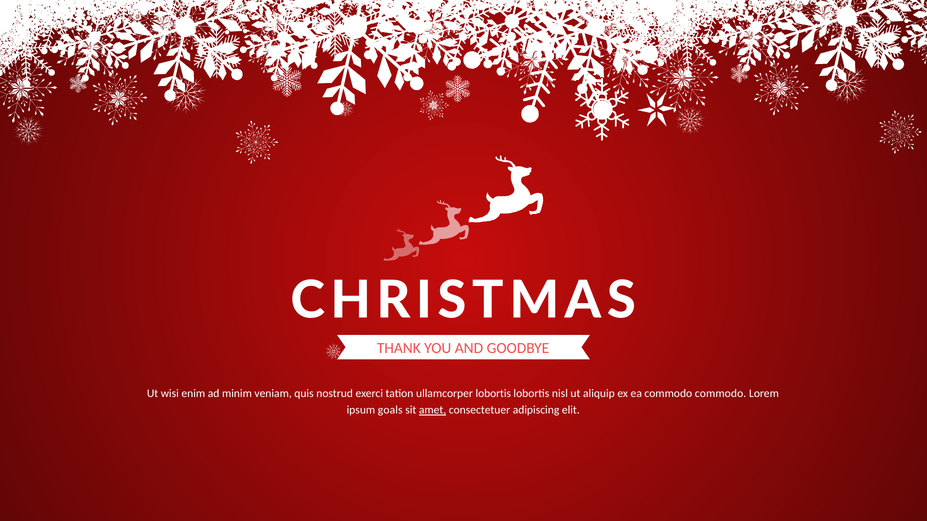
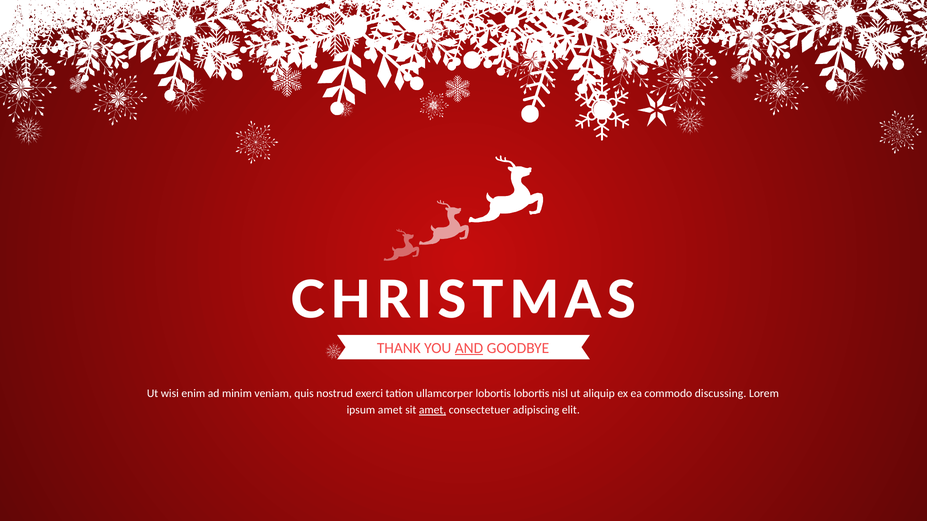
AND underline: none -> present
commodo commodo: commodo -> discussing
ipsum goals: goals -> amet
